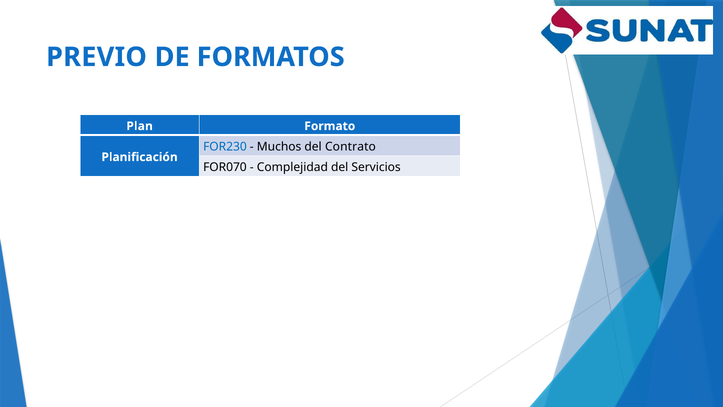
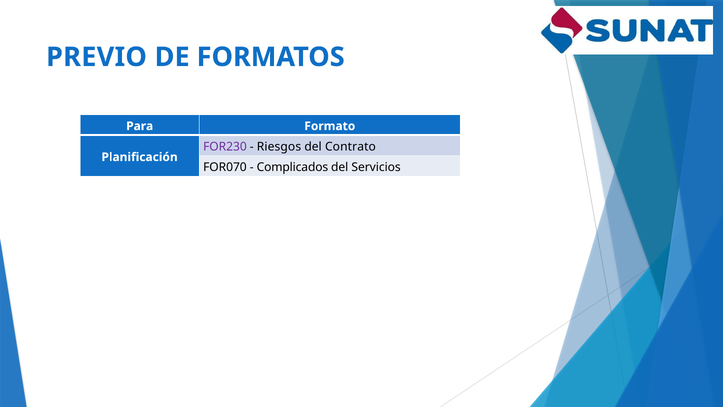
Plan: Plan -> Para
FOR230 colour: blue -> purple
Muchos: Muchos -> Riesgos
Complejidad: Complejidad -> Complicados
